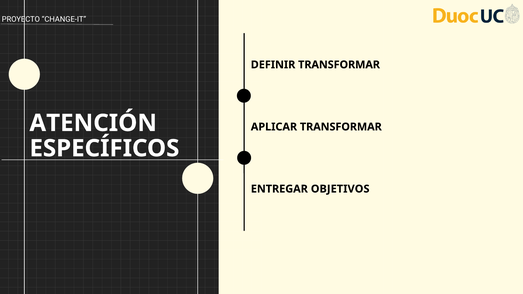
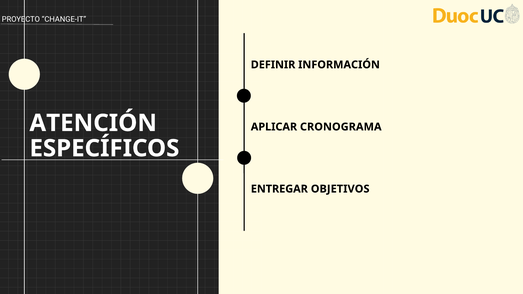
DEFINIR TRANSFORMAR: TRANSFORMAR -> INFORMACIÓN
APLICAR TRANSFORMAR: TRANSFORMAR -> CRONOGRAMA
